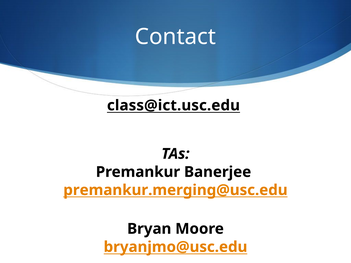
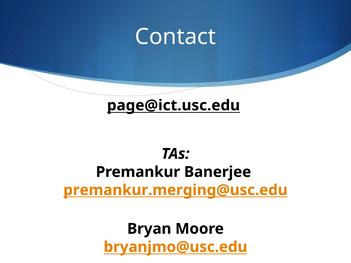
class@ict.usc.edu: class@ict.usc.edu -> page@ict.usc.edu
